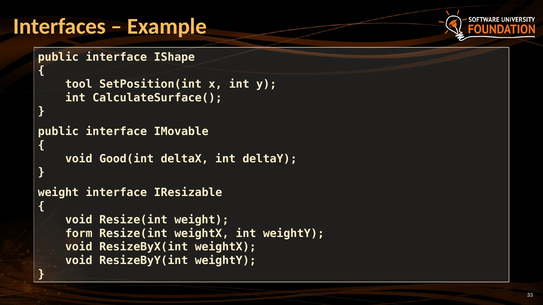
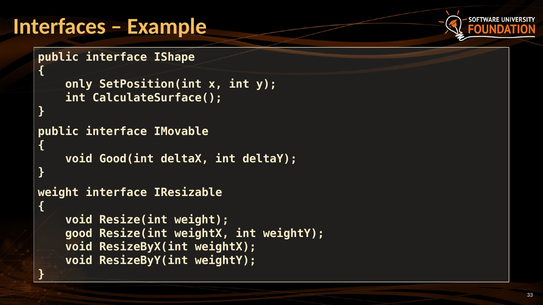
tool: tool -> only
form: form -> good
